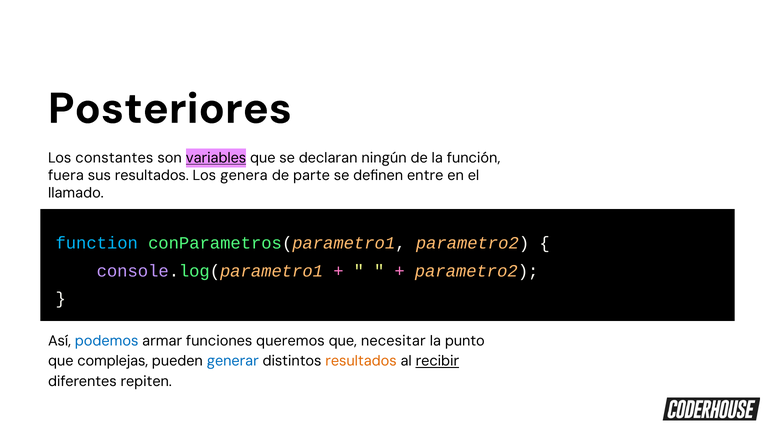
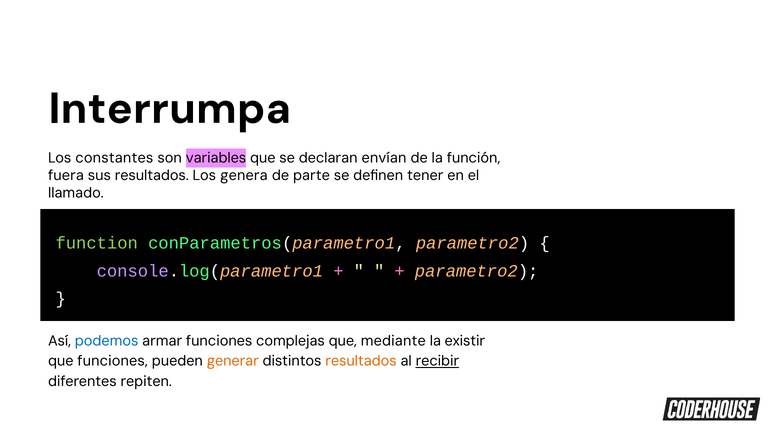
Posteriores: Posteriores -> Interrumpa
variables underline: present -> none
ningún: ningún -> envían
entre: entre -> tener
function colour: light blue -> light green
queremos: queremos -> complejas
necesitar: necesitar -> mediante
punto: punto -> existir
que complejas: complejas -> funciones
generar colour: blue -> orange
